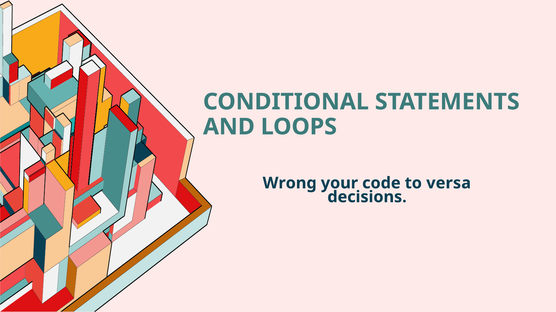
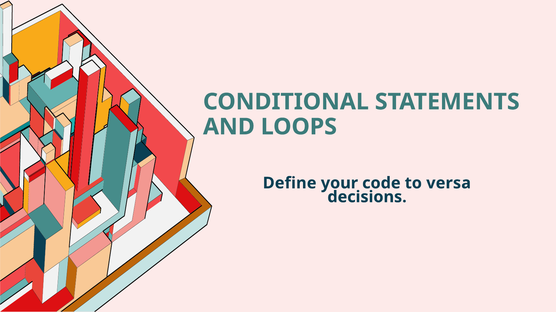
Wrong: Wrong -> Define
